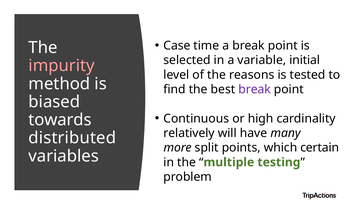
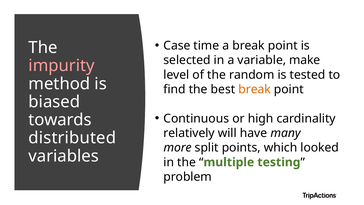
initial: initial -> make
reasons: reasons -> random
break at (255, 89) colour: purple -> orange
certain: certain -> looked
